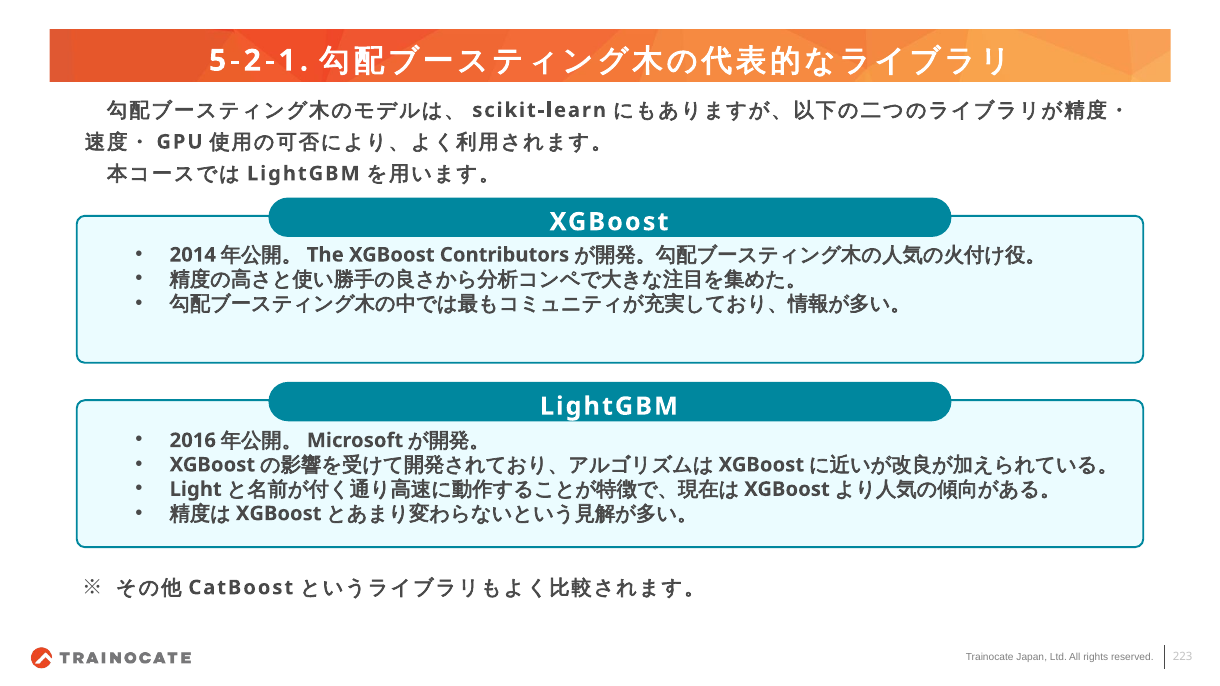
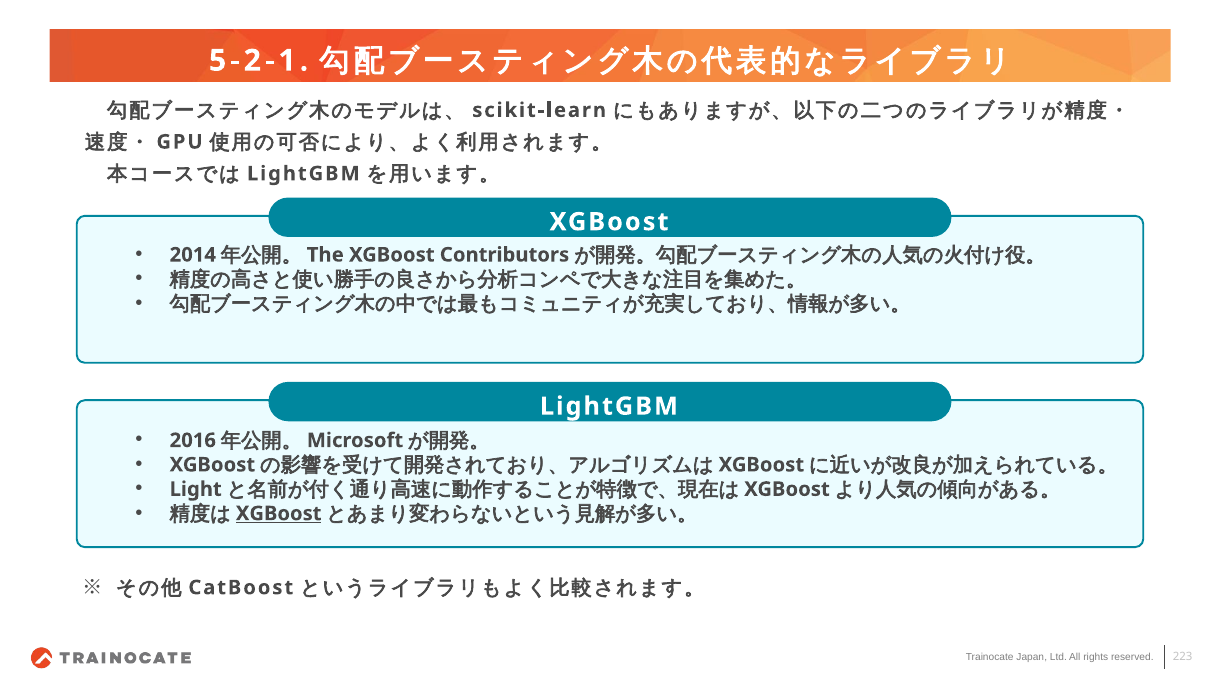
XGBoost at (279, 514) underline: none -> present
